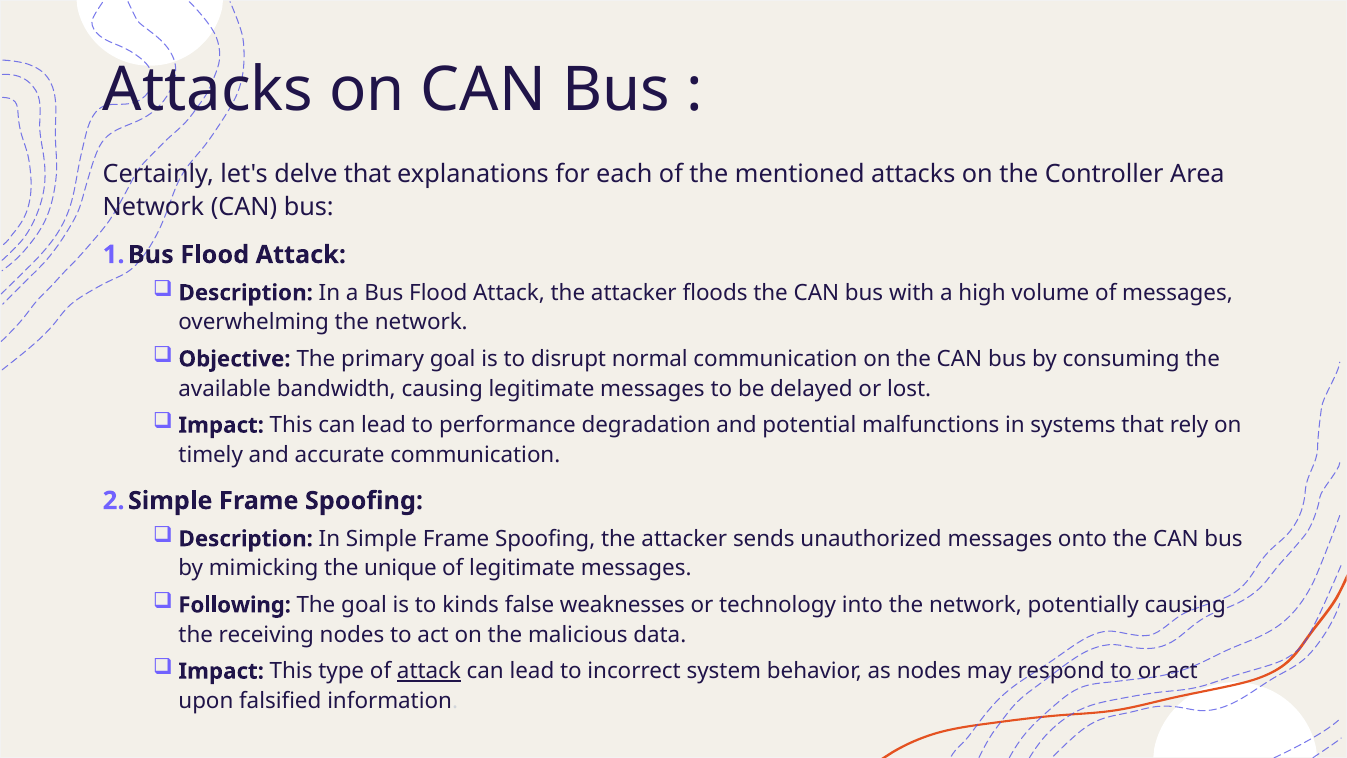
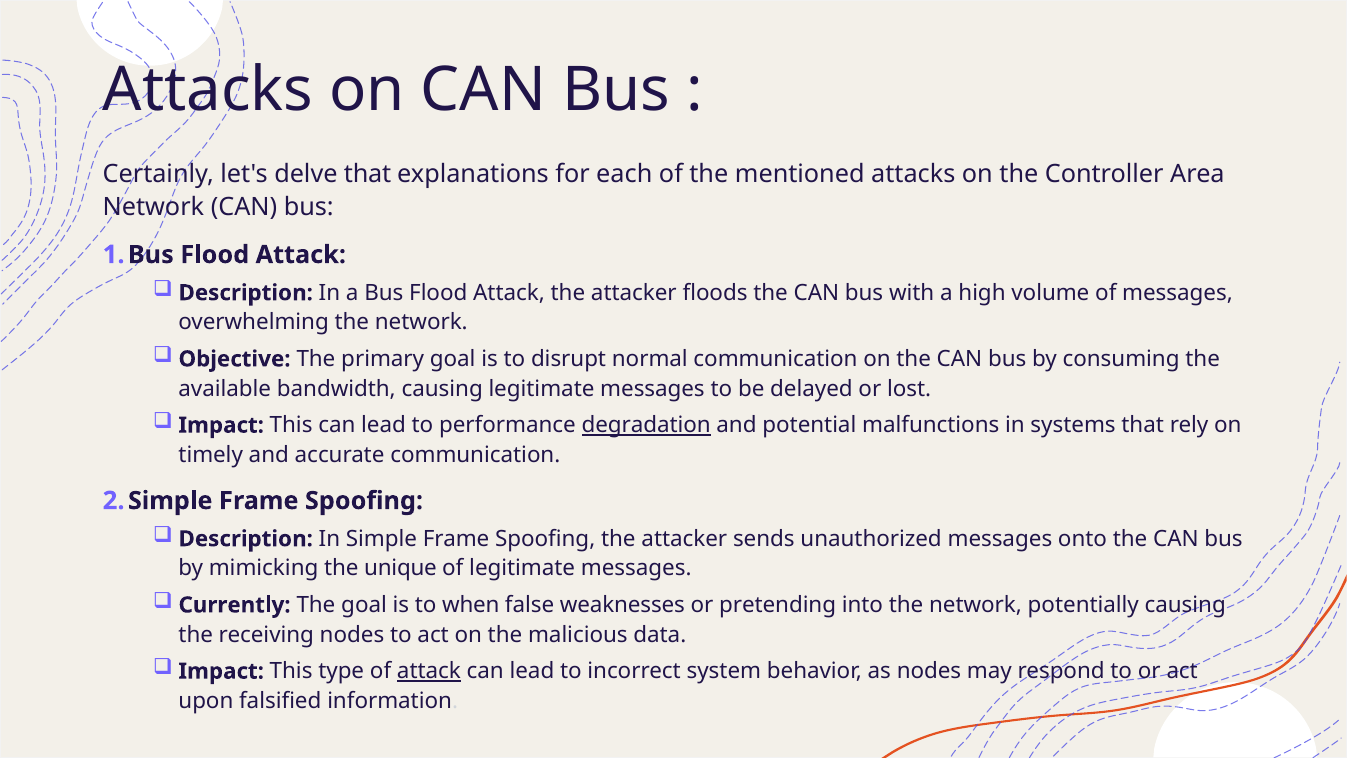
degradation underline: none -> present
Following: Following -> Currently
kinds: kinds -> when
technology: technology -> pretending
